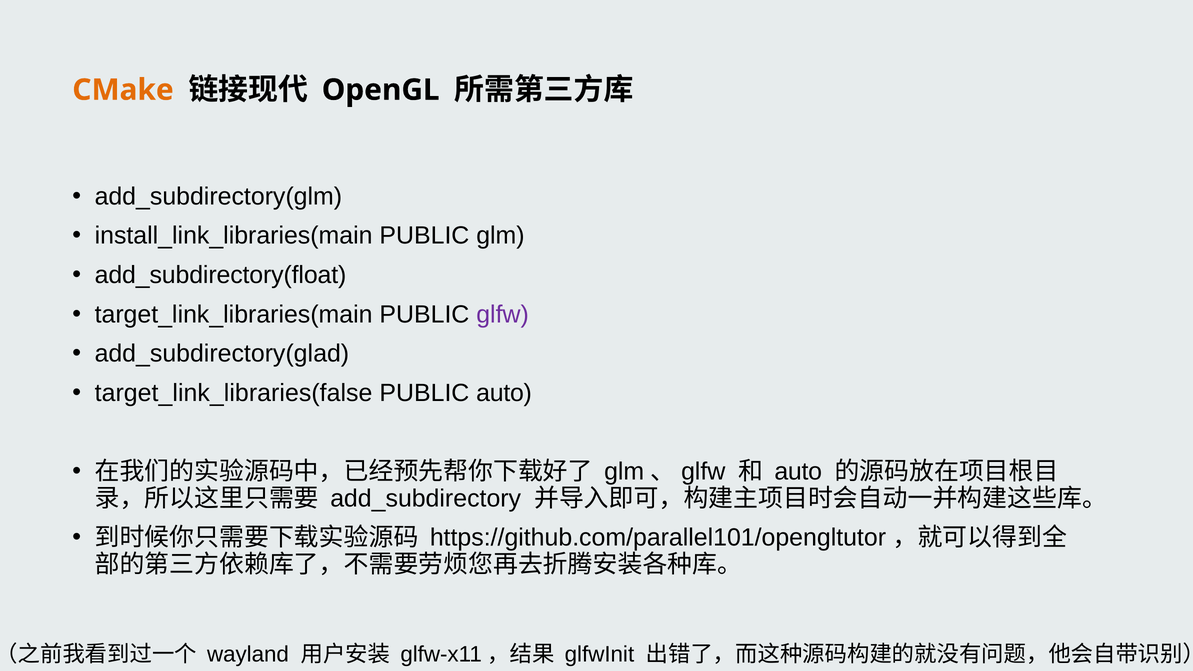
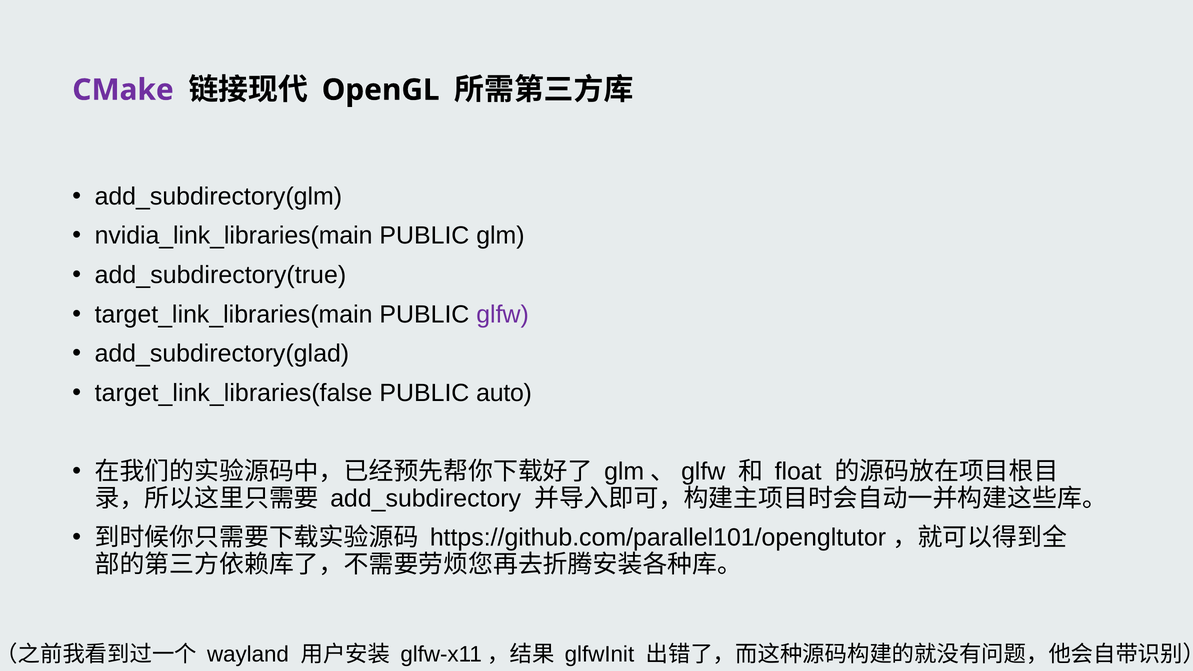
CMake colour: orange -> purple
install_link_libraries(main: install_link_libraries(main -> nvidia_link_libraries(main
add_subdirectory(float: add_subdirectory(float -> add_subdirectory(true
auto at (798, 472): auto -> float
